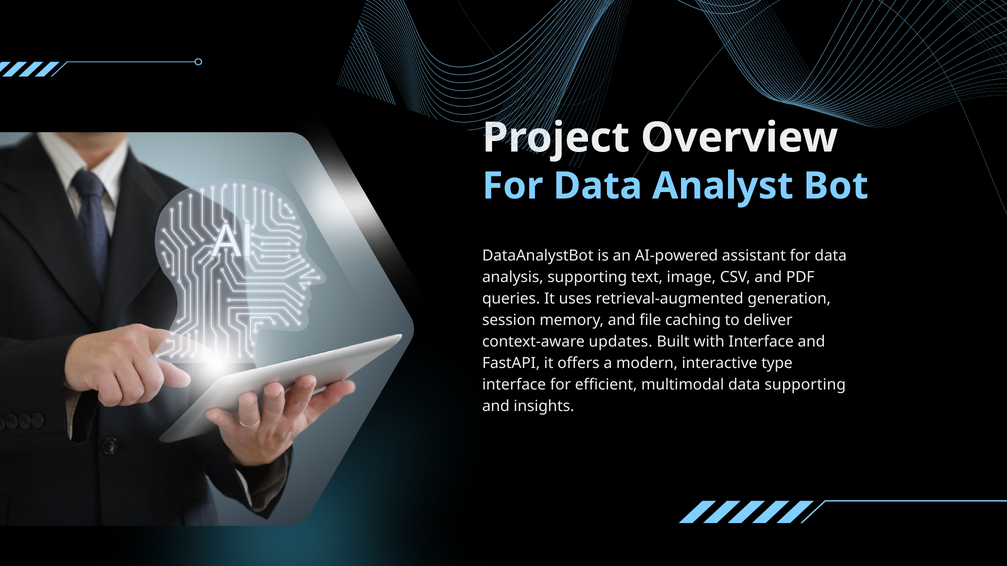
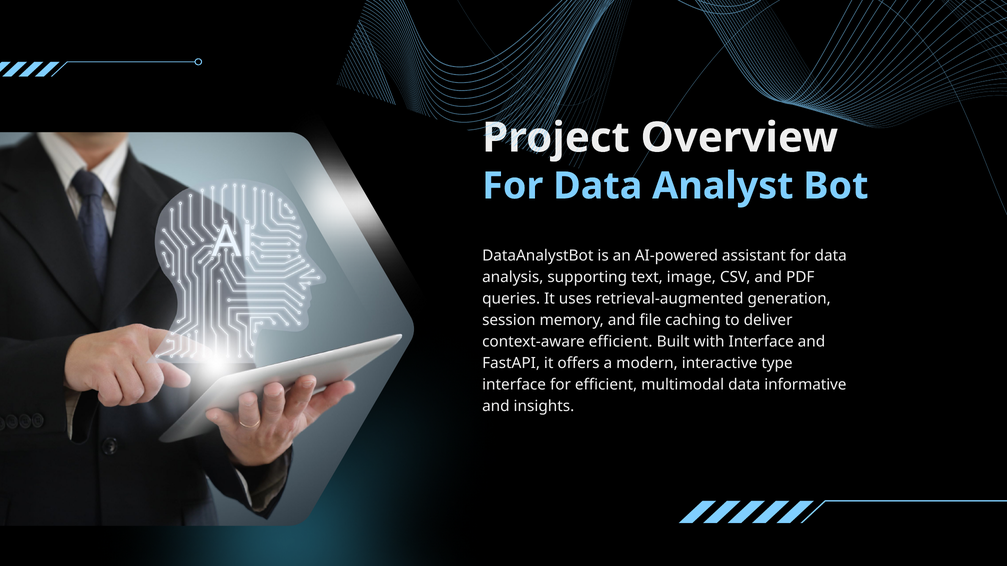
context-aware updates: updates -> efficient
data supporting: supporting -> informative
